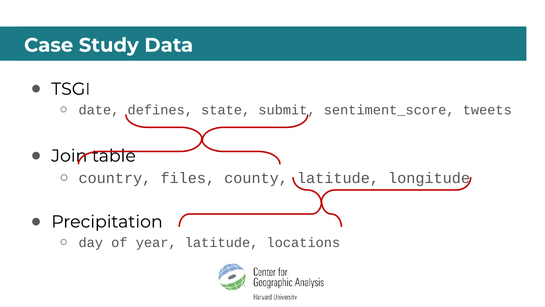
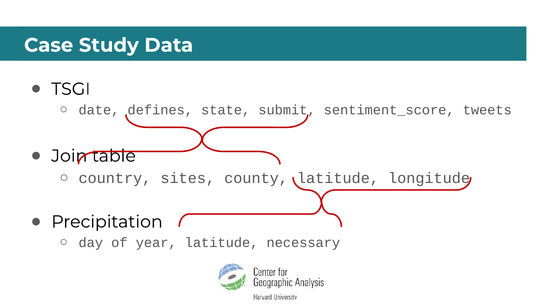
files: files -> sites
locations: locations -> necessary
